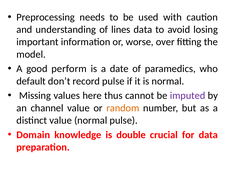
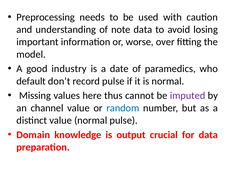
lines: lines -> note
perform: perform -> industry
random colour: orange -> blue
double: double -> output
